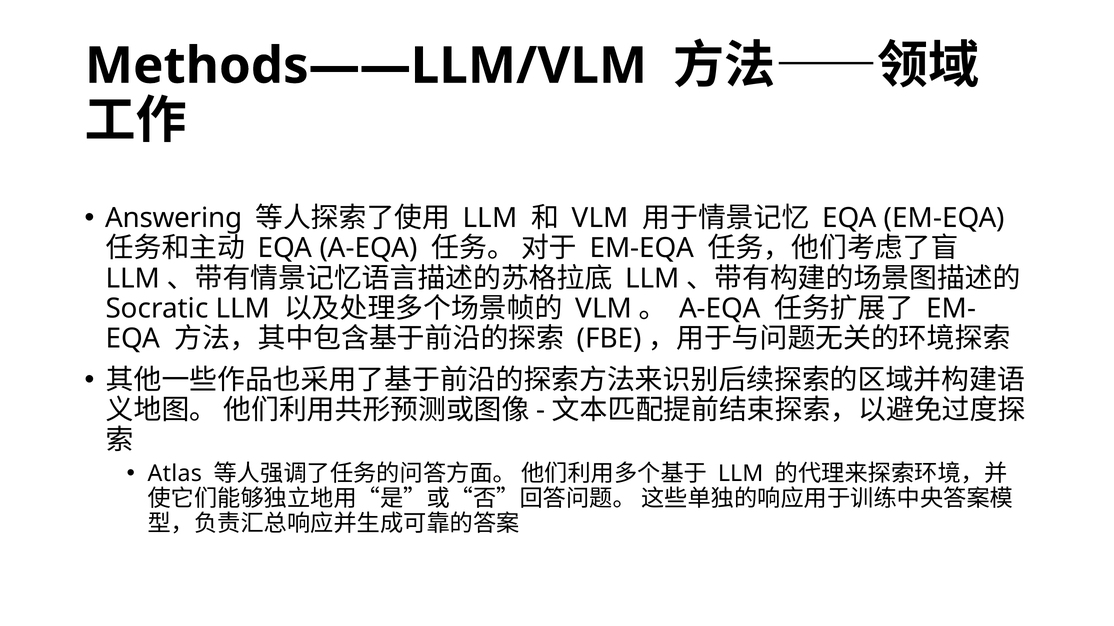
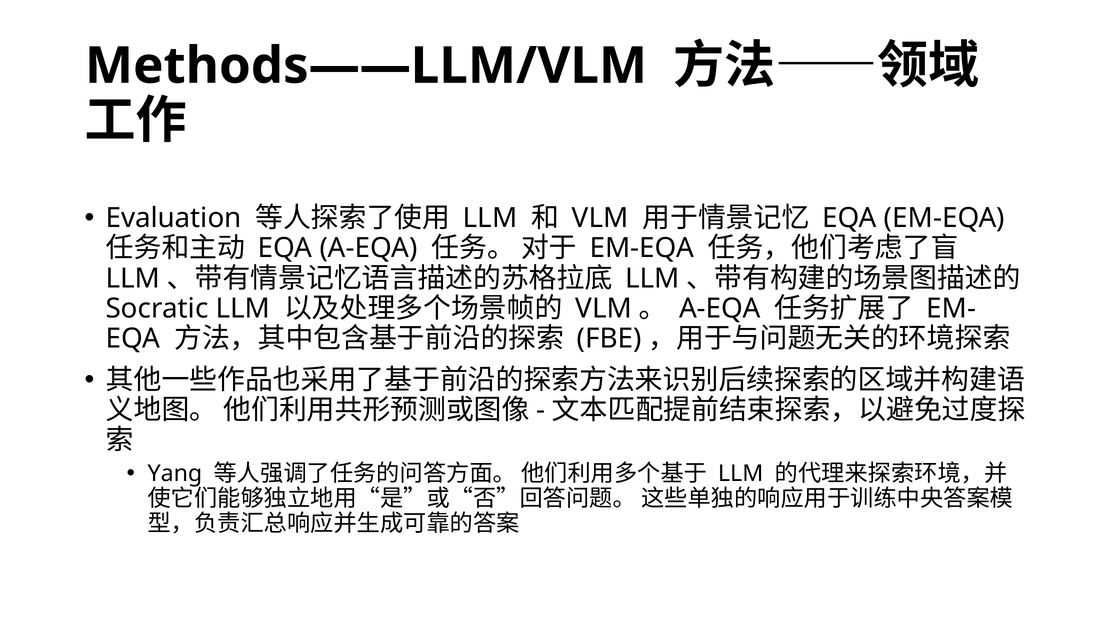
Answering: Answering -> Evaluation
Atlas: Atlas -> Yang
